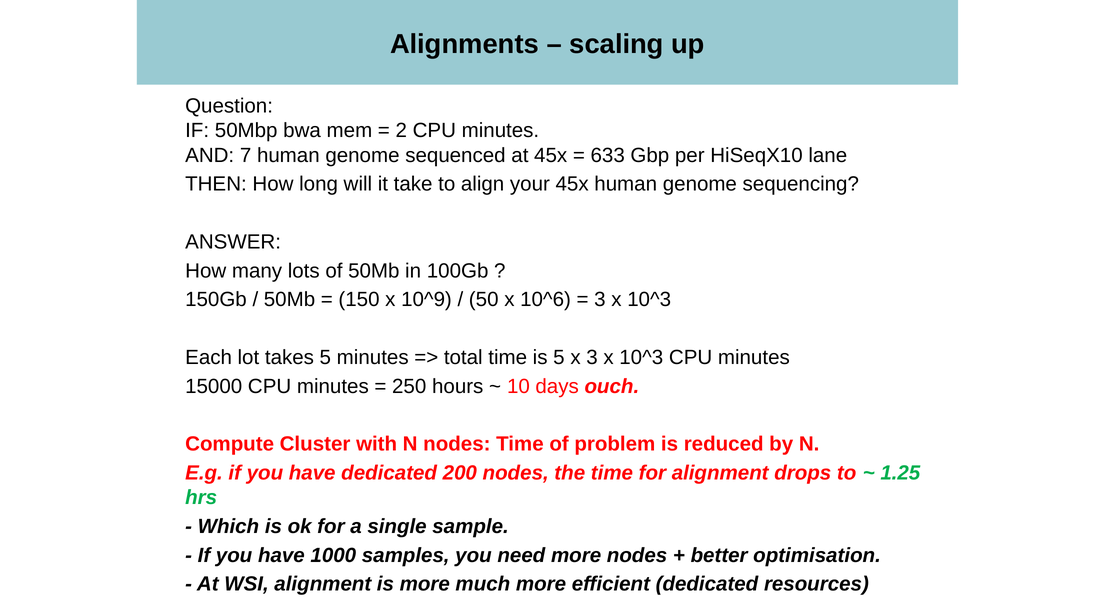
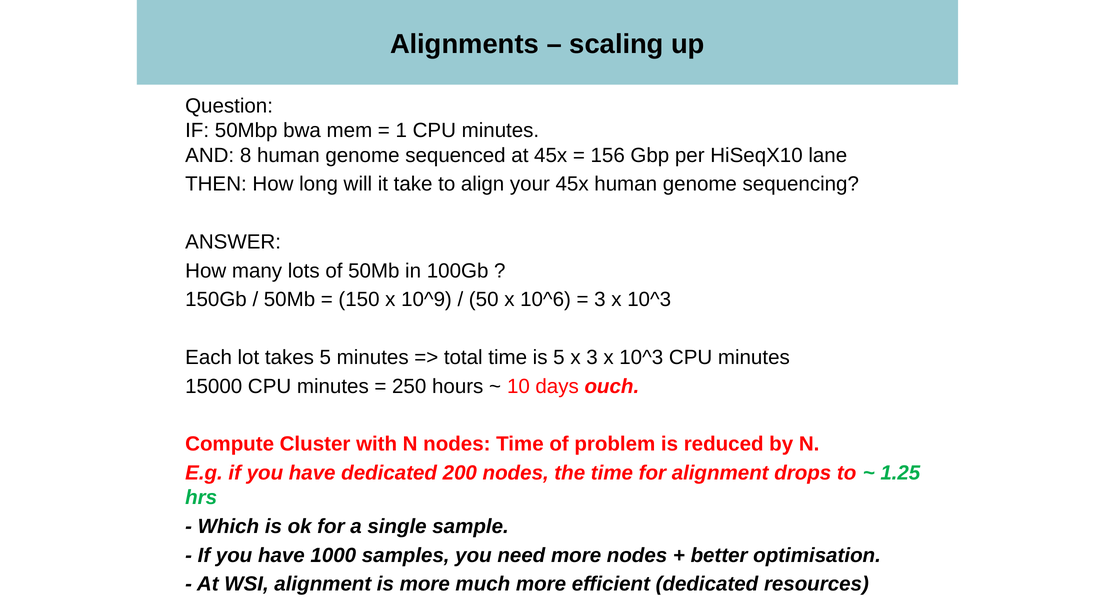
2: 2 -> 1
7: 7 -> 8
633: 633 -> 156
